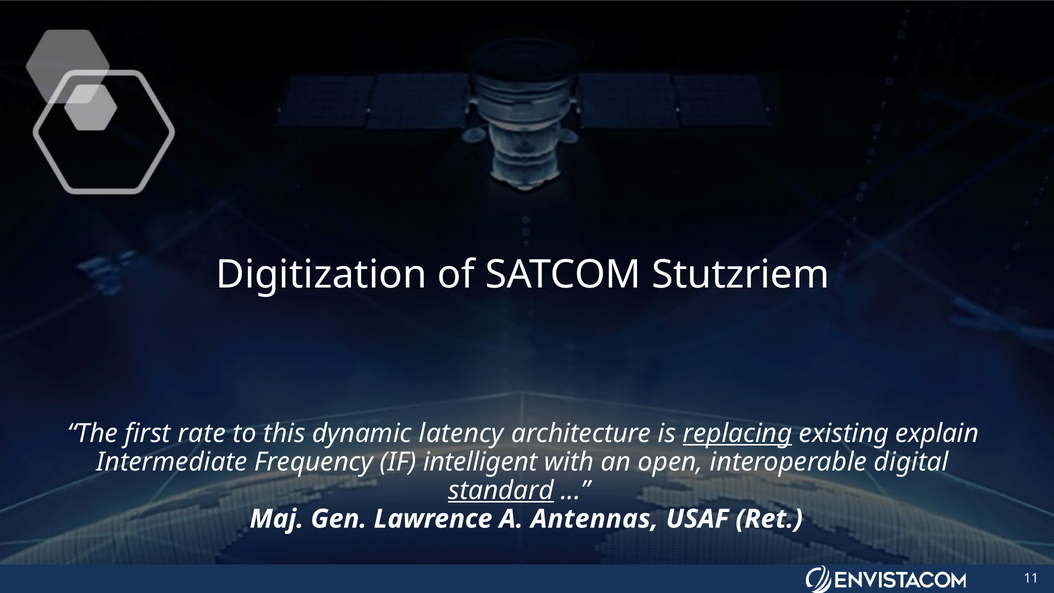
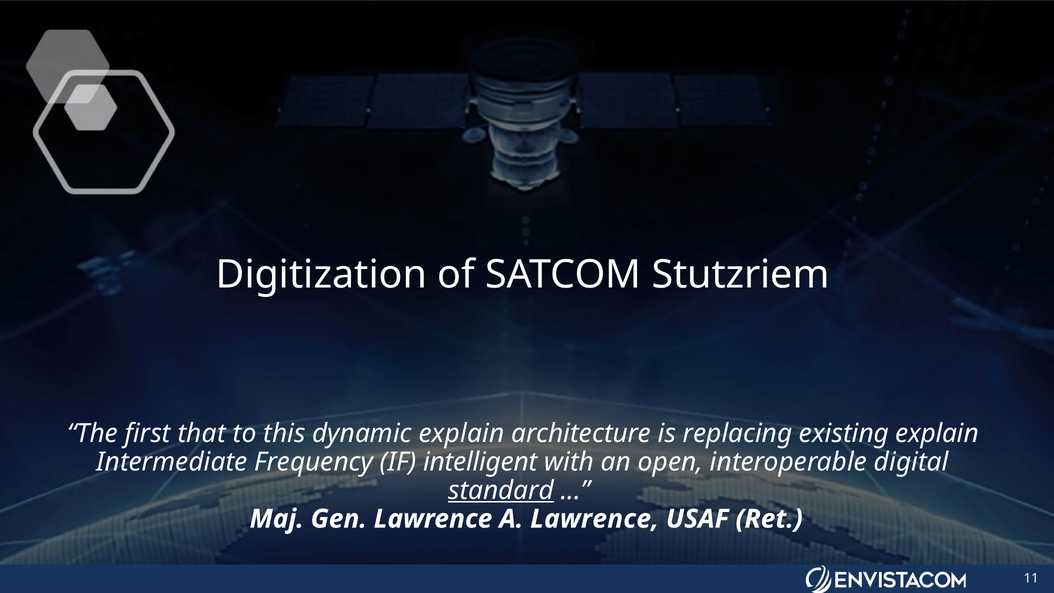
rate: rate -> that
dynamic latency: latency -> explain
replacing underline: present -> none
A Antennas: Antennas -> Lawrence
